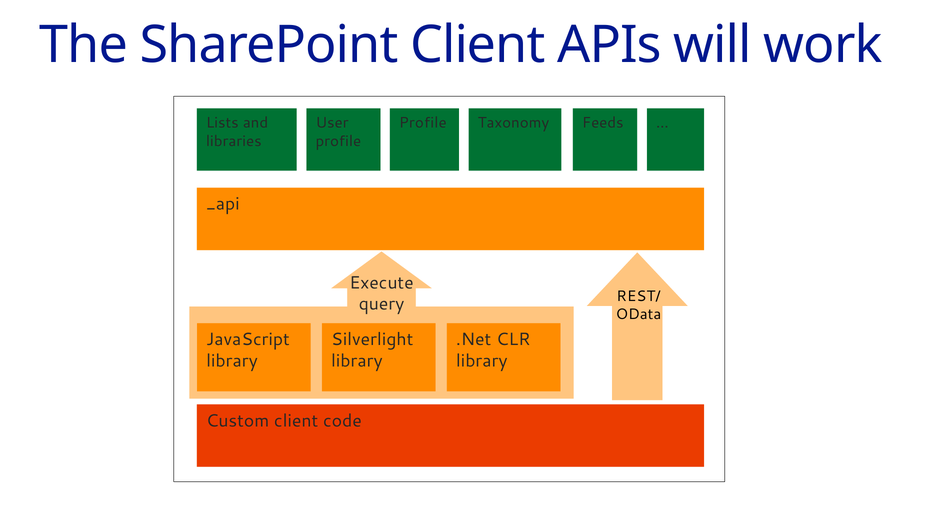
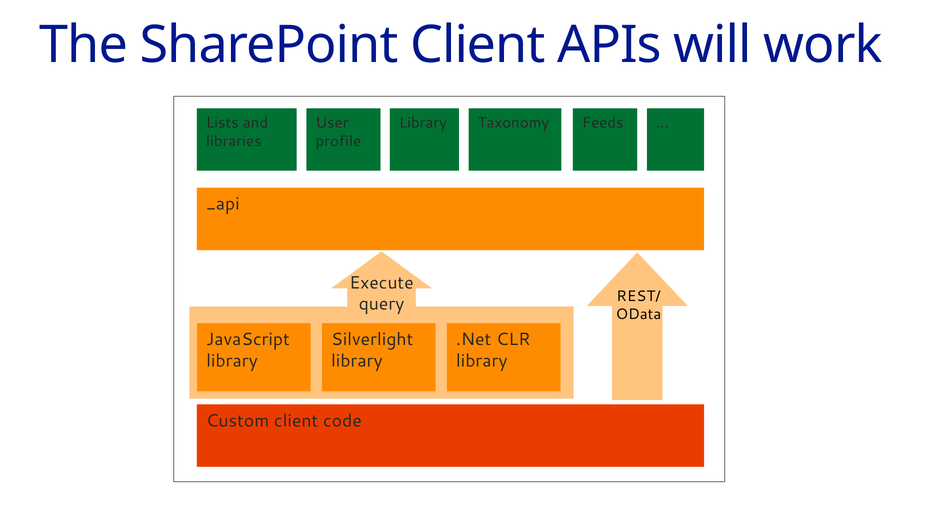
Profile at (423, 123): Profile -> Library
